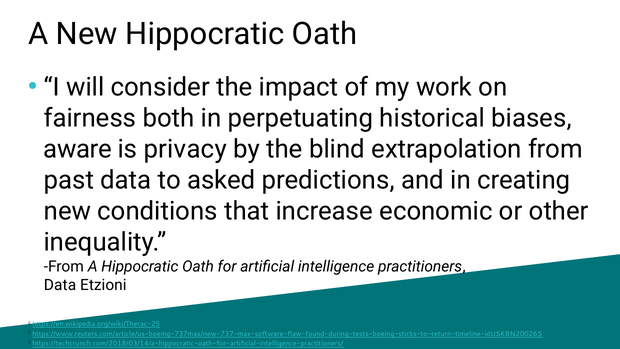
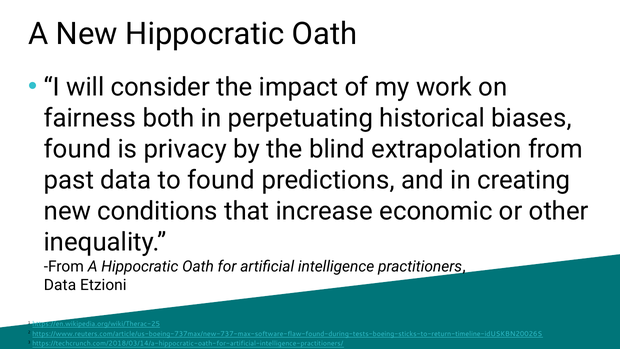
aware at (78, 149): aware -> found
to asked: asked -> found
